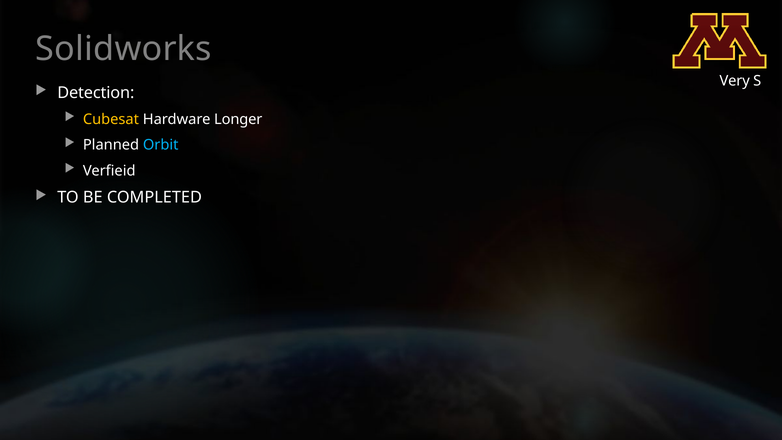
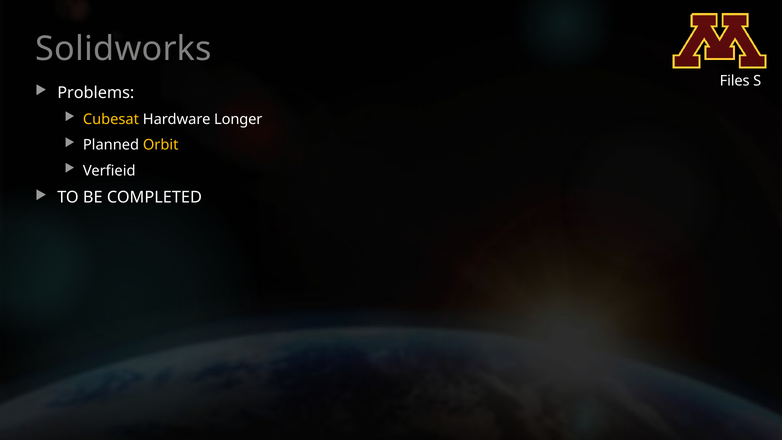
Very: Very -> Files
Detection: Detection -> Problems
Orbit colour: light blue -> yellow
